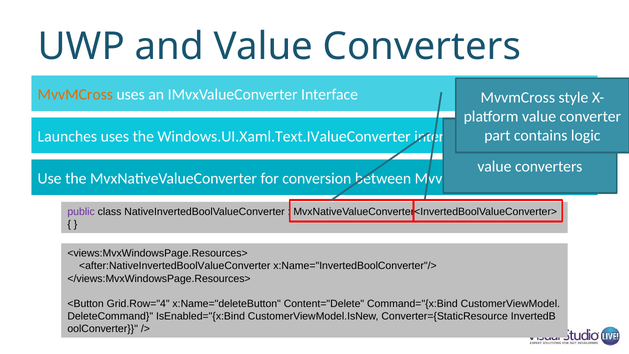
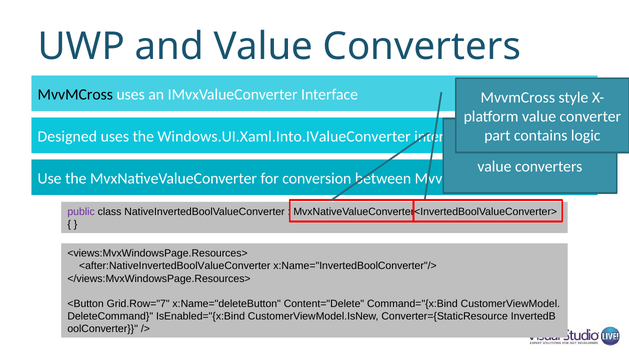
MvvMCross at (75, 94) colour: orange -> black
Launches: Launches -> Designed
Windows.UI.Xaml.Text.IValueConverter: Windows.UI.Xaml.Text.IValueConverter -> Windows.UI.Xaml.Into.IValueConverter
Grid.Row="4: Grid.Row="4 -> Grid.Row="7
